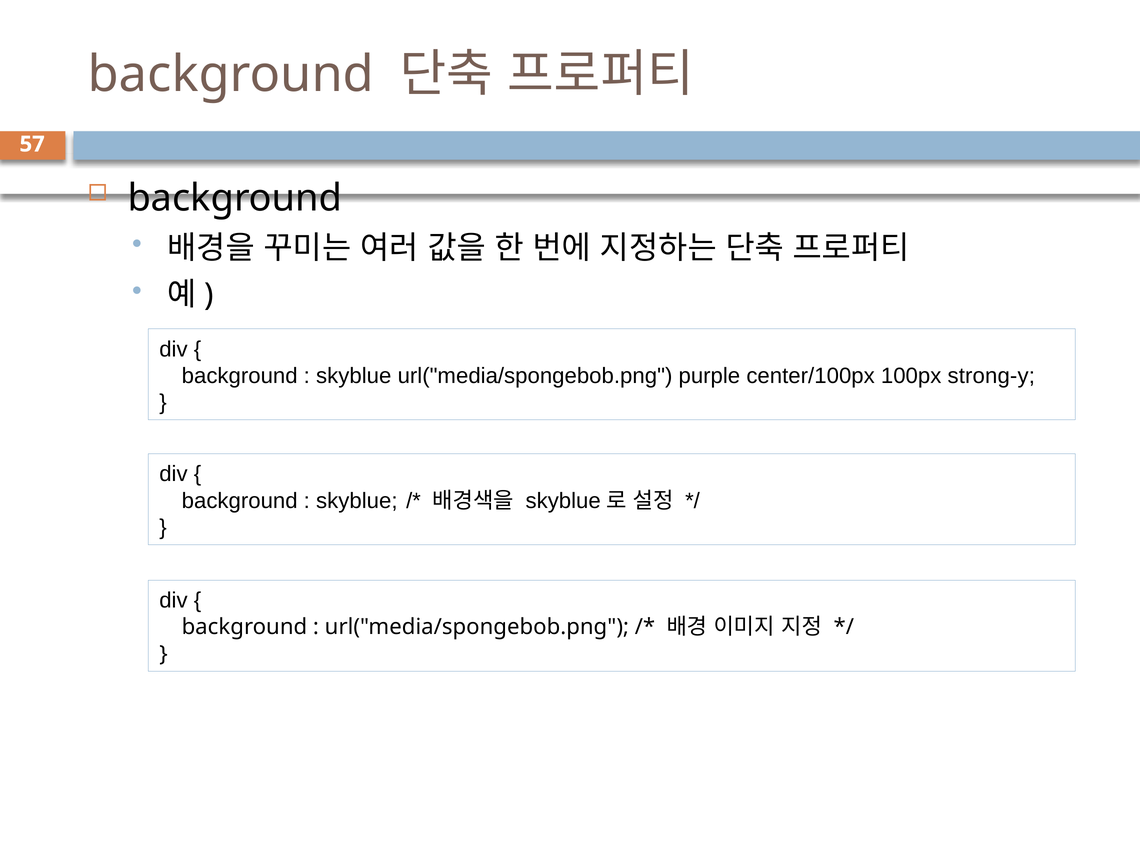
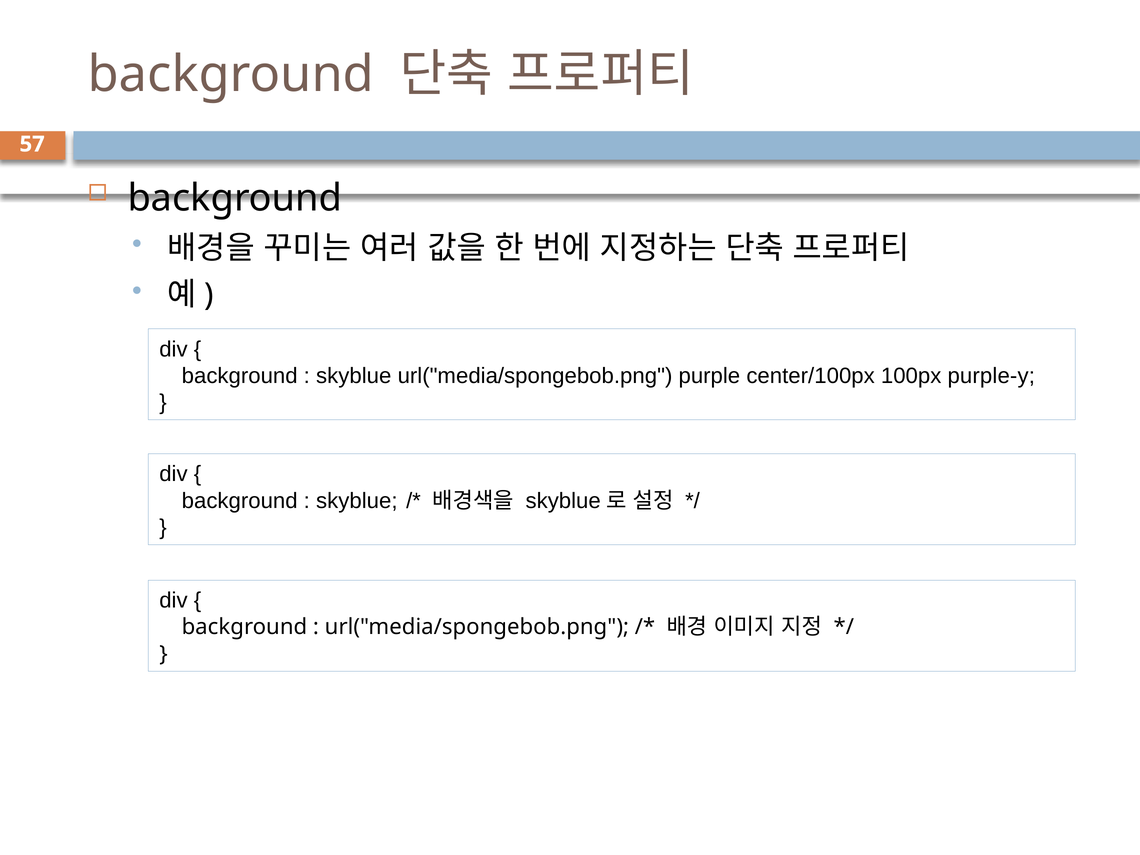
strong-y: strong-y -> purple-y
